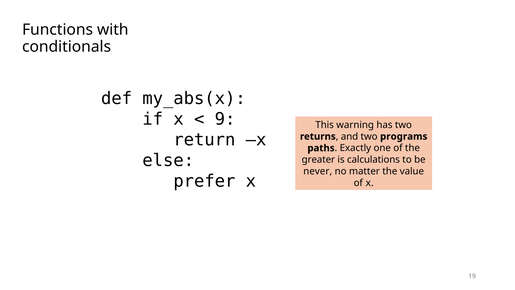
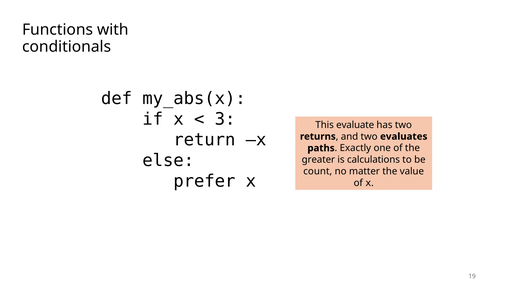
9: 9 -> 3
warning: warning -> evaluate
programs: programs -> evaluates
never: never -> count
